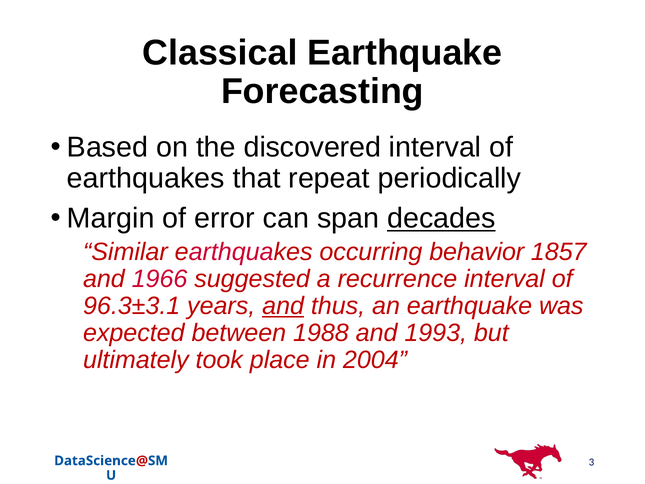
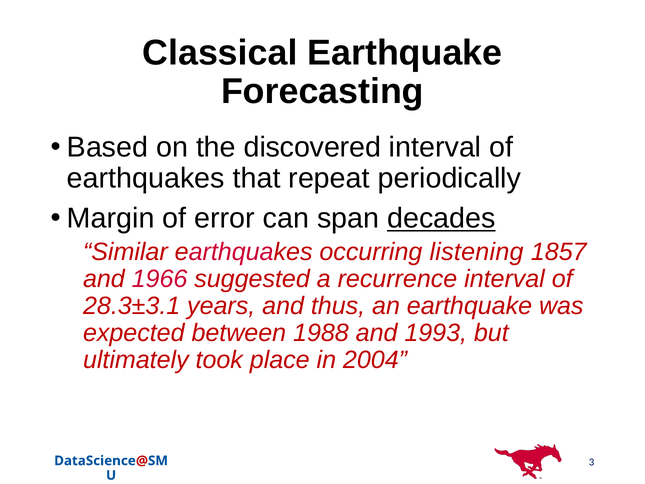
behavior: behavior -> listening
96.3±3.1: 96.3±3.1 -> 28.3±3.1
and at (283, 306) underline: present -> none
